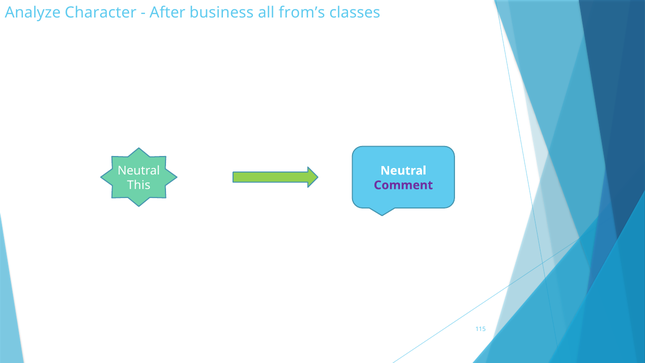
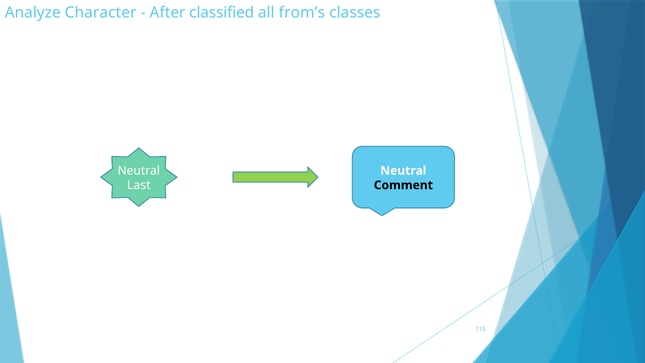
business: business -> classified
This: This -> Last
Comment colour: purple -> black
